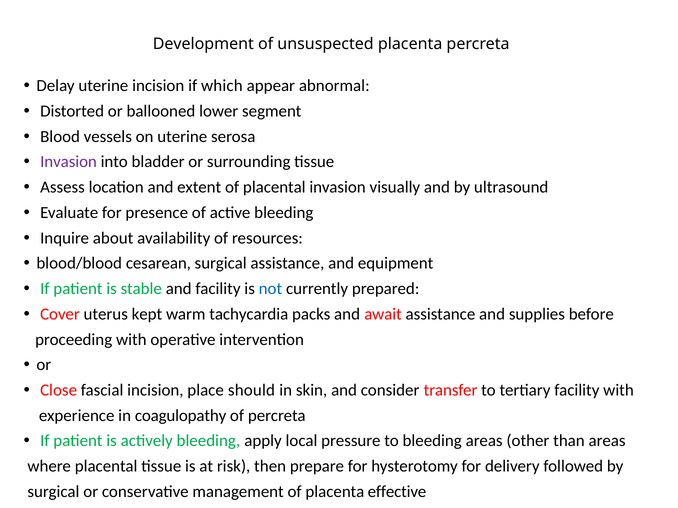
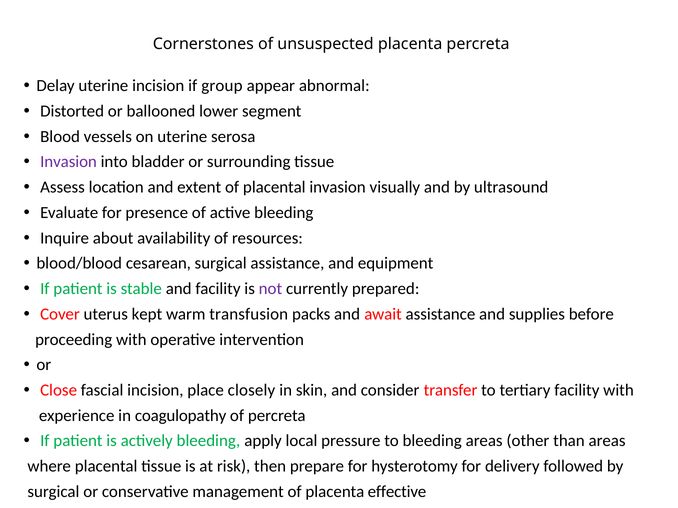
Development: Development -> Cornerstones
which: which -> group
not colour: blue -> purple
tachycardia: tachycardia -> transfusion
should: should -> closely
